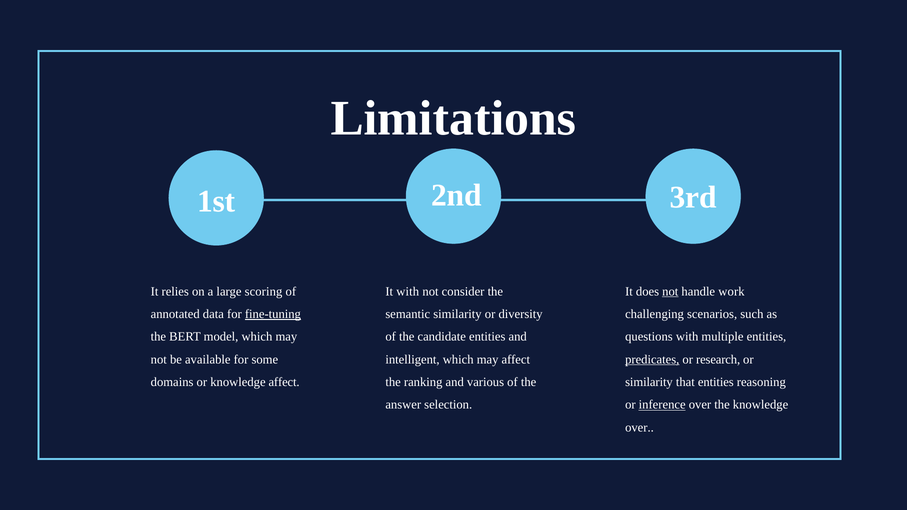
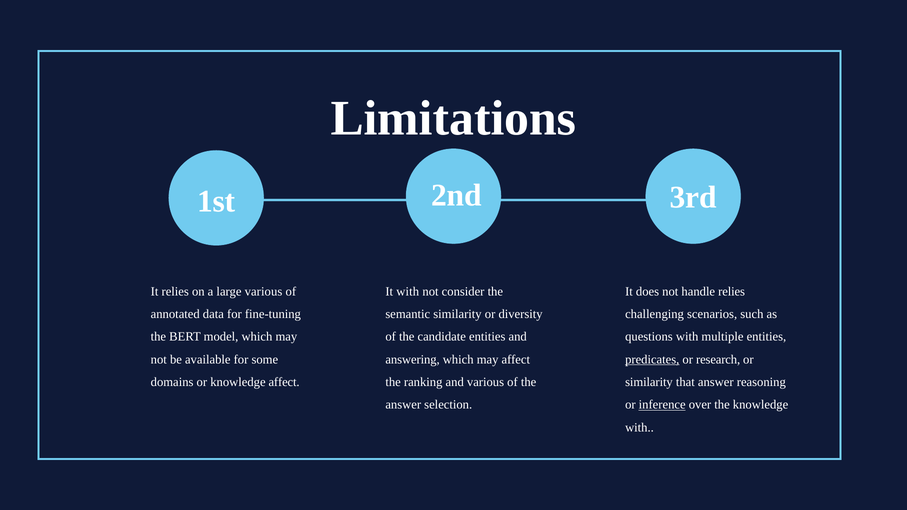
large scoring: scoring -> various
not at (670, 291) underline: present -> none
handle work: work -> relies
fine-tuning underline: present -> none
intelligent: intelligent -> answering
that entities: entities -> answer
over at (639, 428): over -> with
